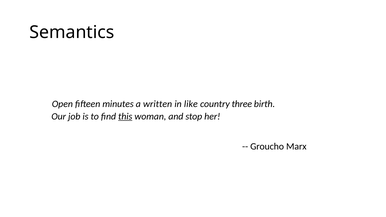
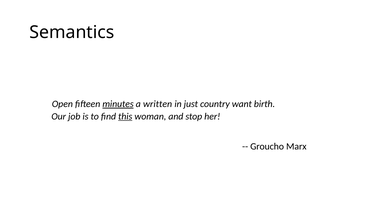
minutes underline: none -> present
like: like -> just
three: three -> want
